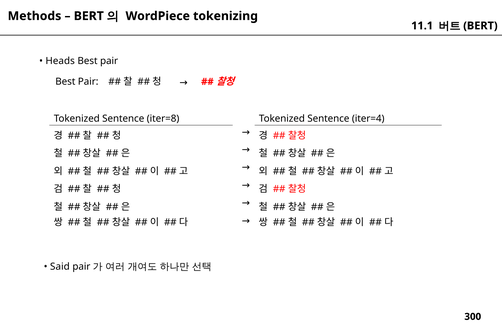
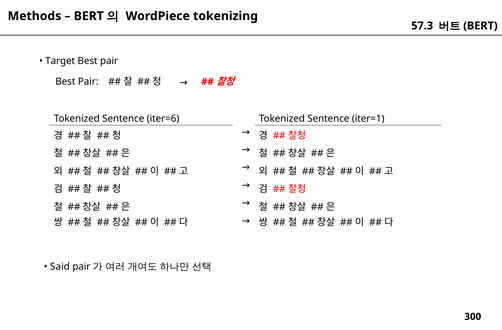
11.1: 11.1 -> 57.3
Heads: Heads -> Target
iter=8: iter=8 -> iter=6
iter=4: iter=4 -> iter=1
